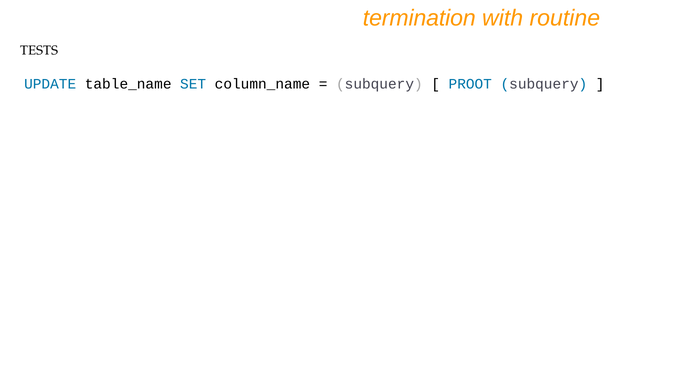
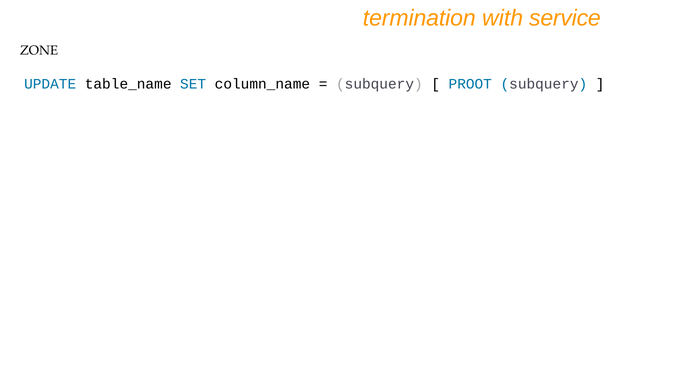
routine: routine -> service
TESTS: TESTS -> ZONE
